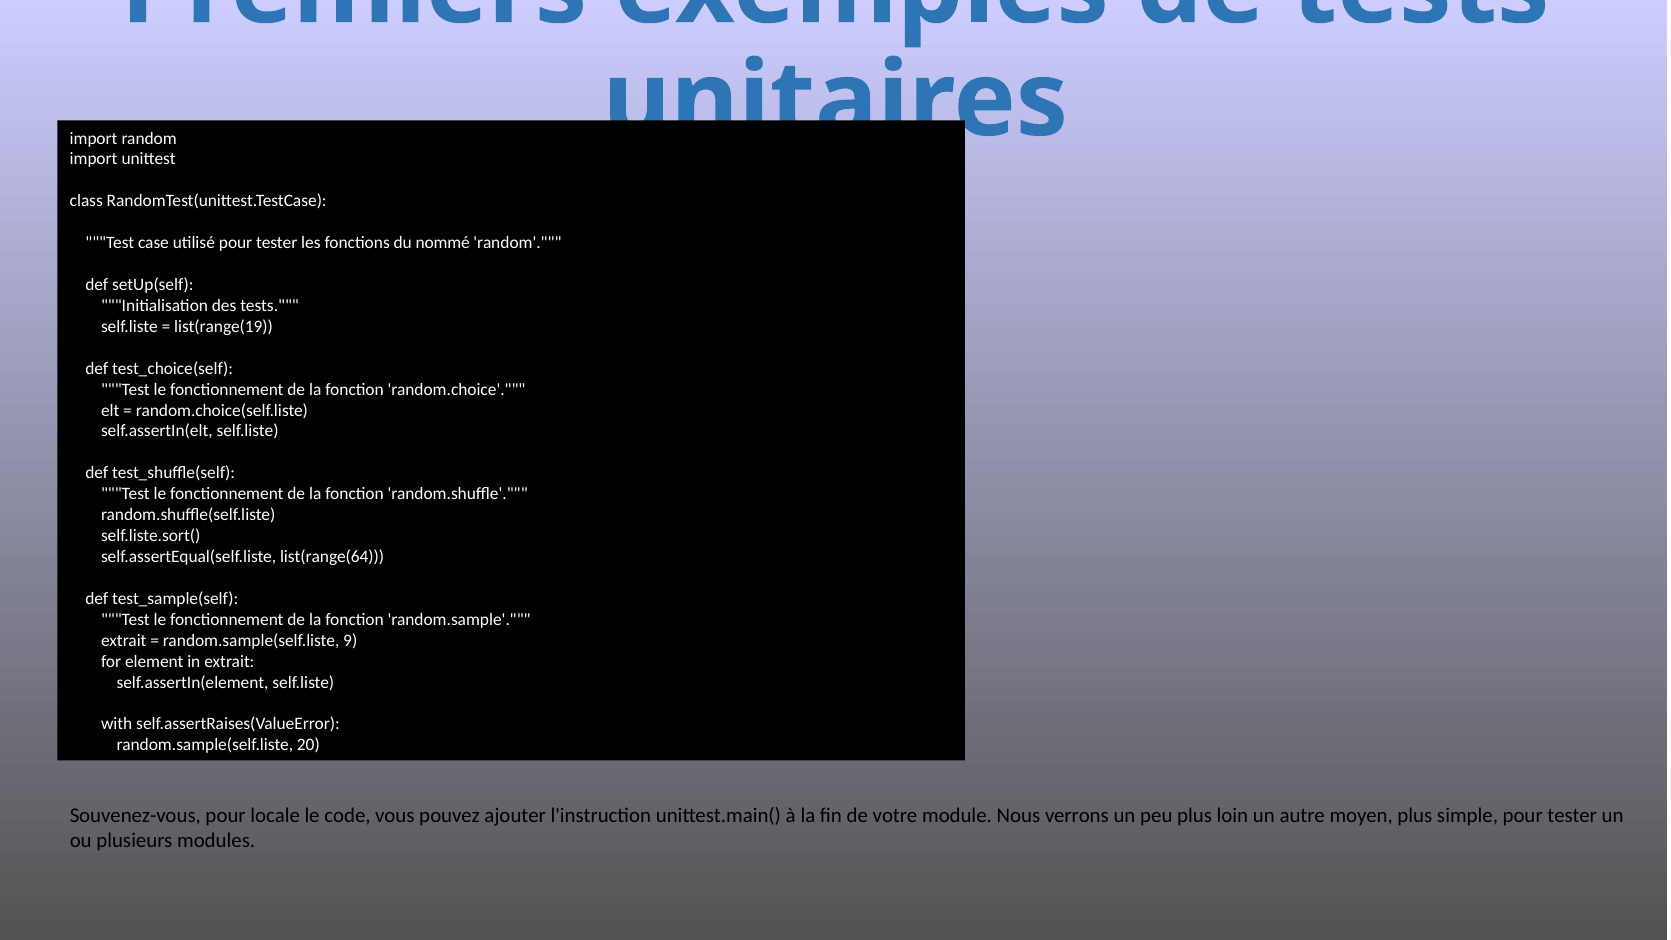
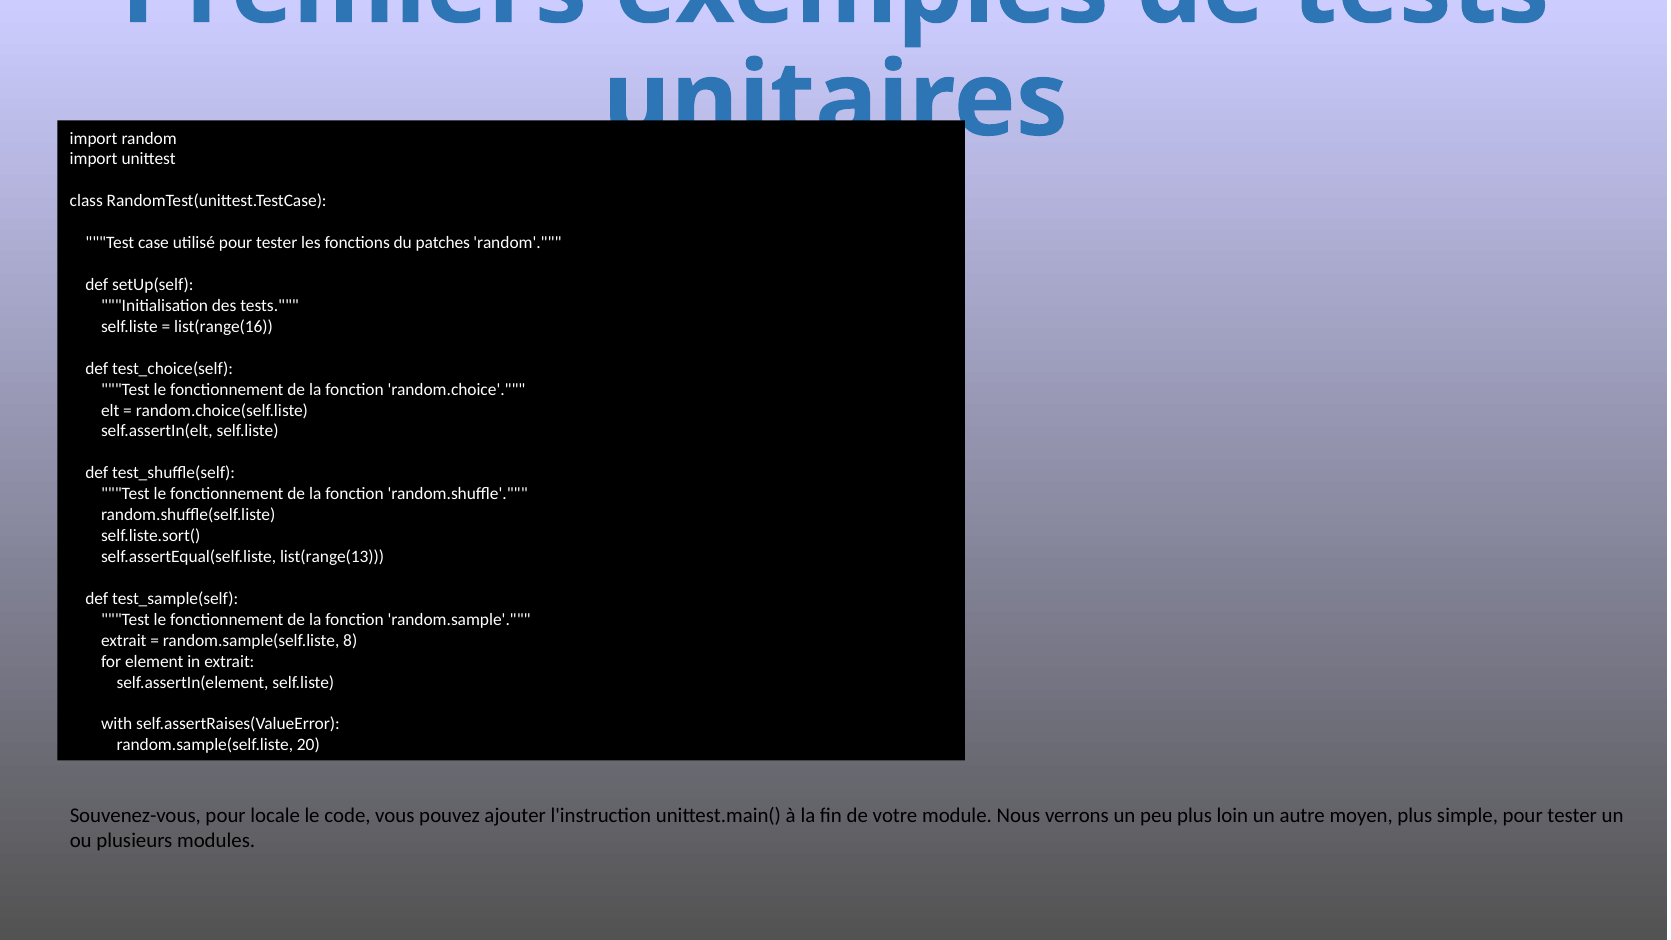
nommé: nommé -> patches
list(range(19: list(range(19 -> list(range(16
list(range(64: list(range(64 -> list(range(13
9: 9 -> 8
